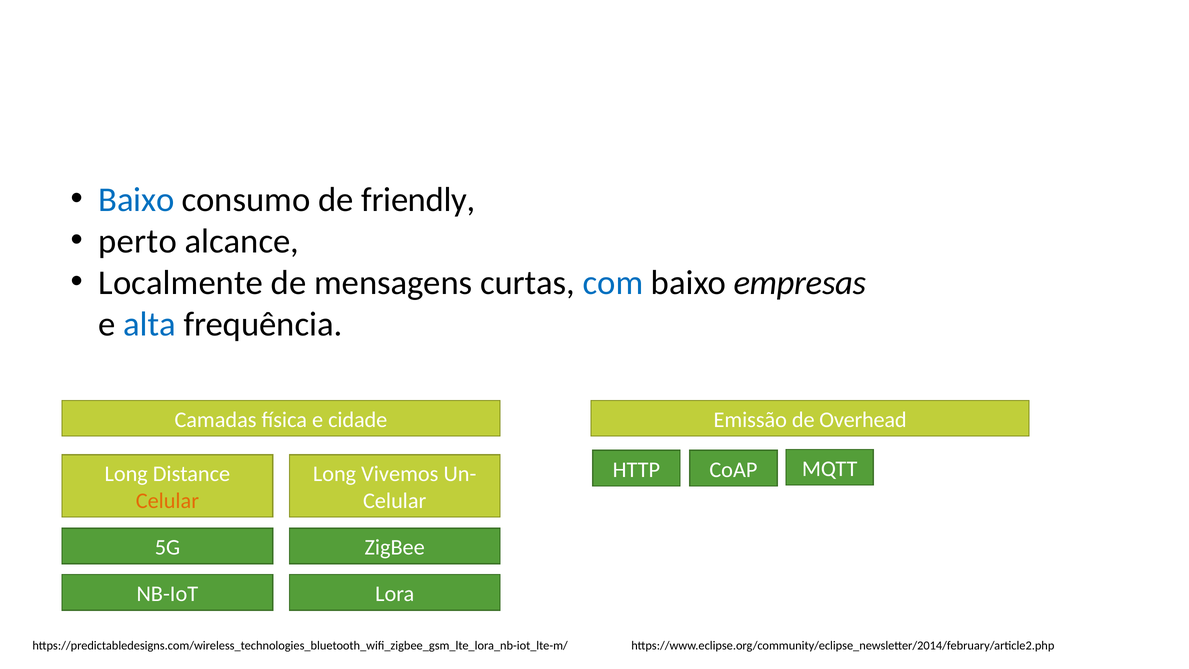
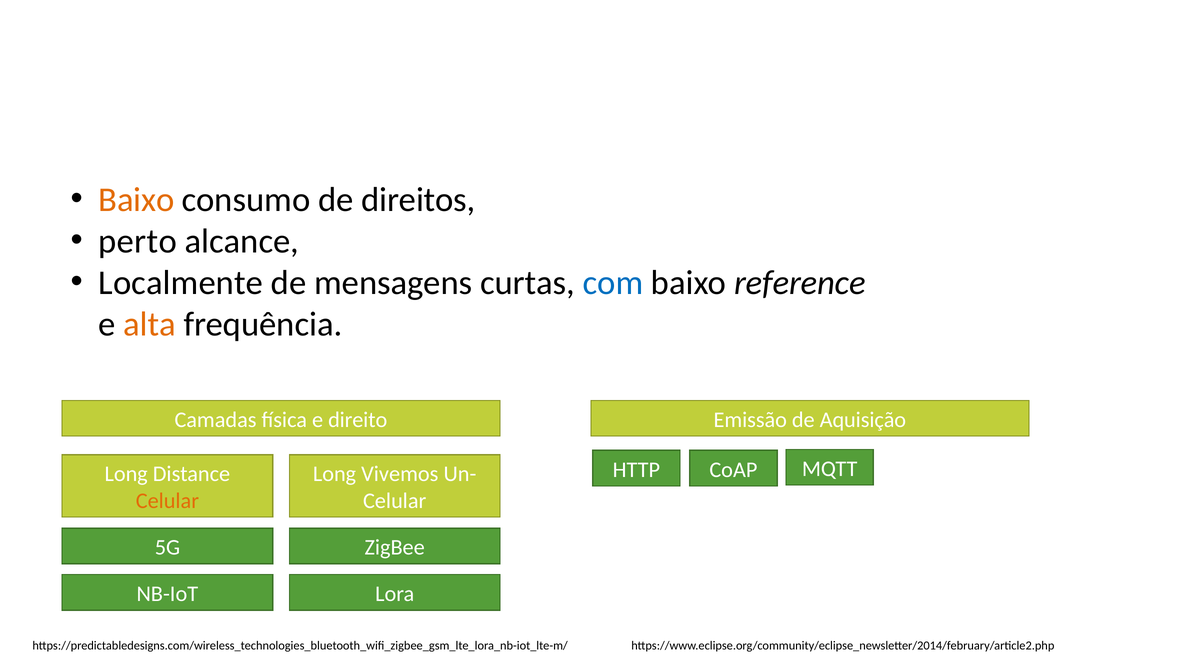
Baixo at (136, 200) colour: blue -> orange
friendly: friendly -> direitos
empresas: empresas -> reference
alta colour: blue -> orange
cidade: cidade -> direito
Overhead: Overhead -> Aquisição
